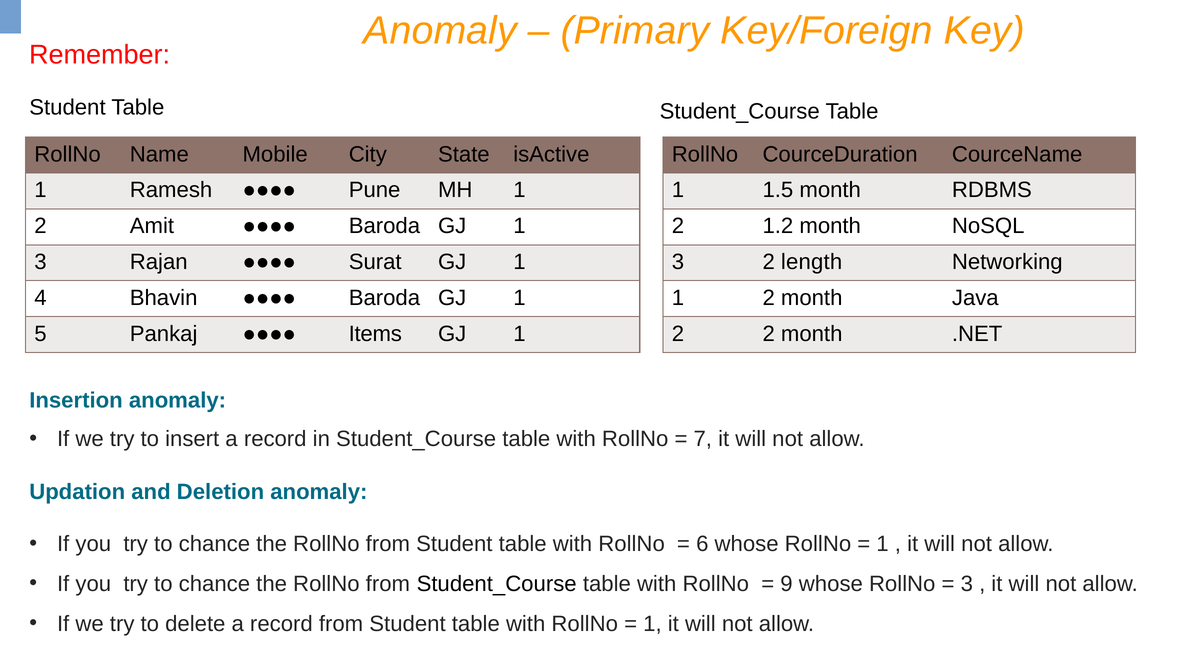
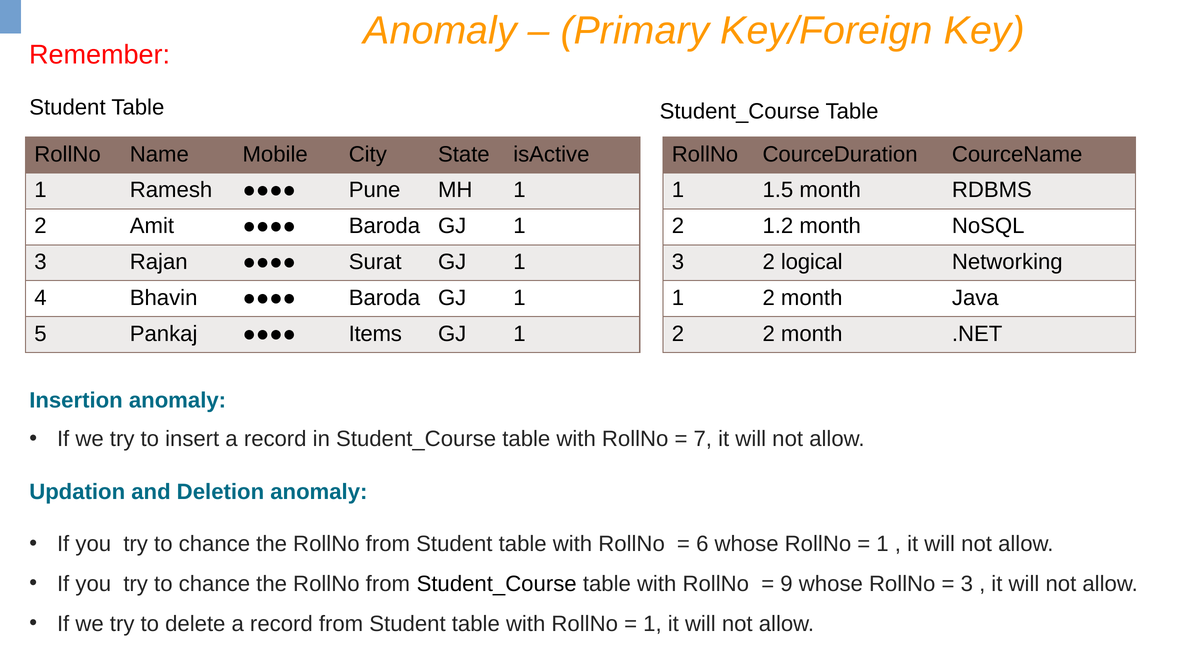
length: length -> logical
